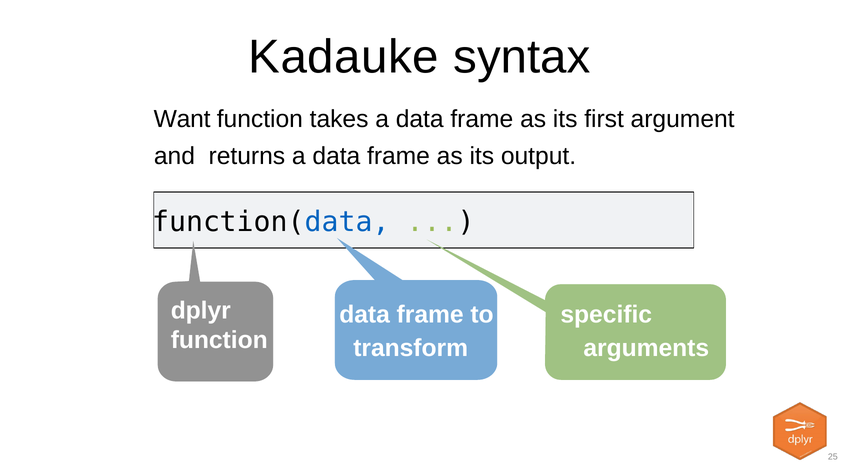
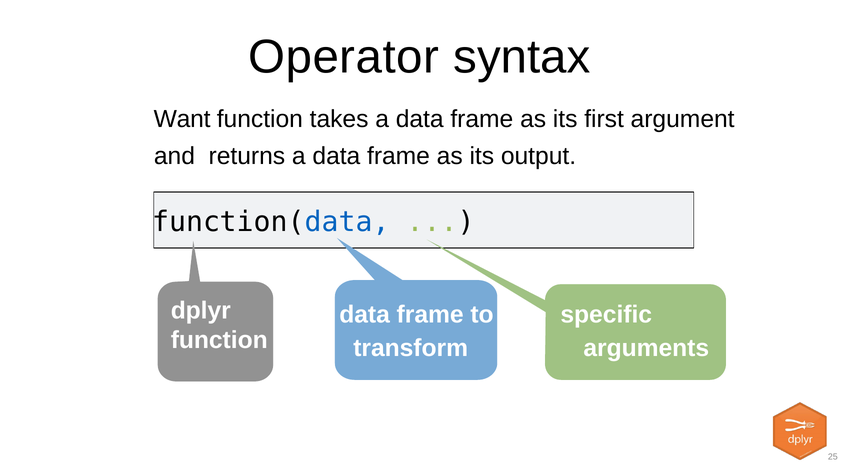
Kadauke: Kadauke -> Operator
